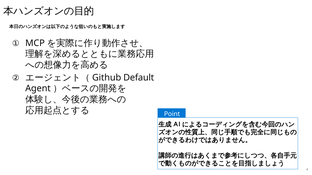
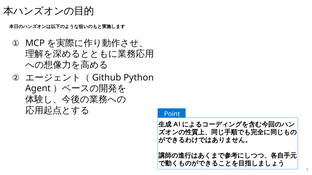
Default: Default -> Python
